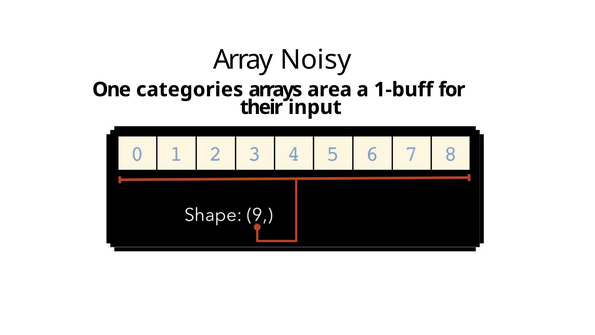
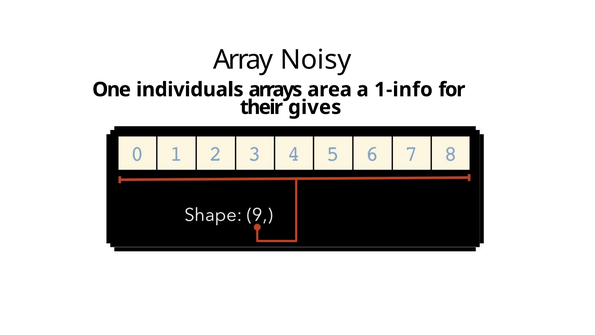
categories: categories -> individuals
1-buff: 1-buff -> 1-info
input: input -> gives
